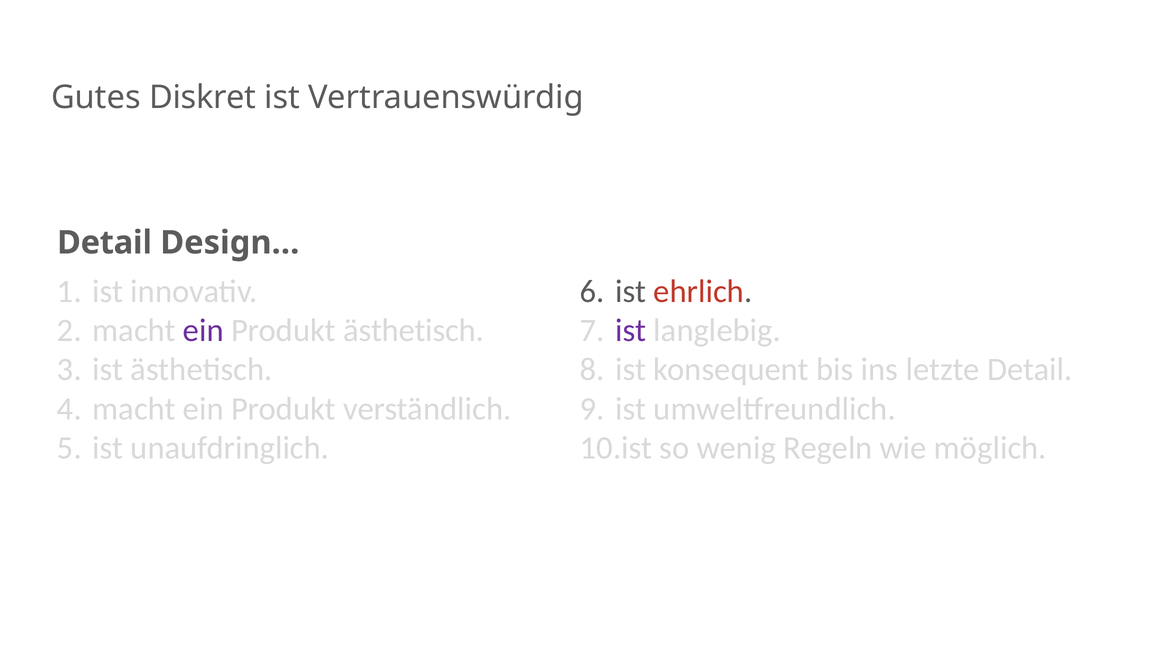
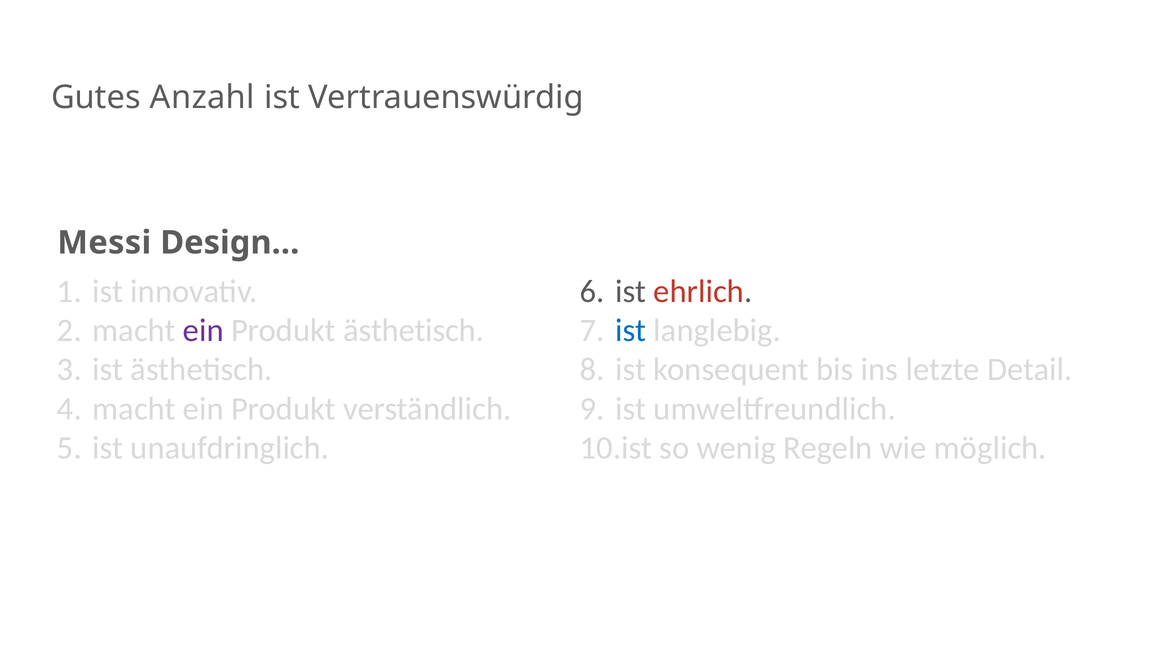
Diskret: Diskret -> Anzahl
Detail at (105, 243): Detail -> Messi
ist at (631, 330) colour: purple -> blue
